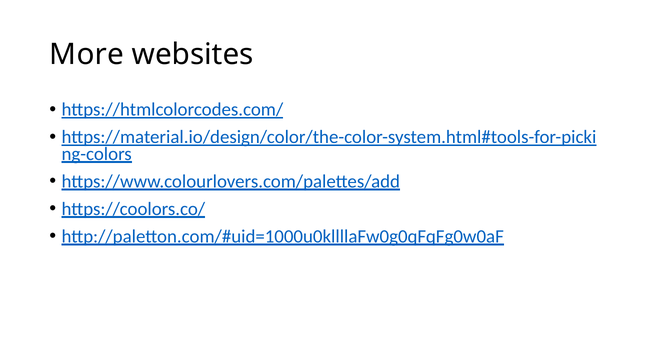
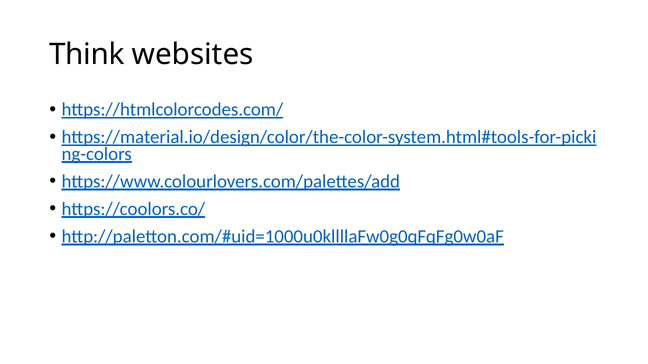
More: More -> Think
